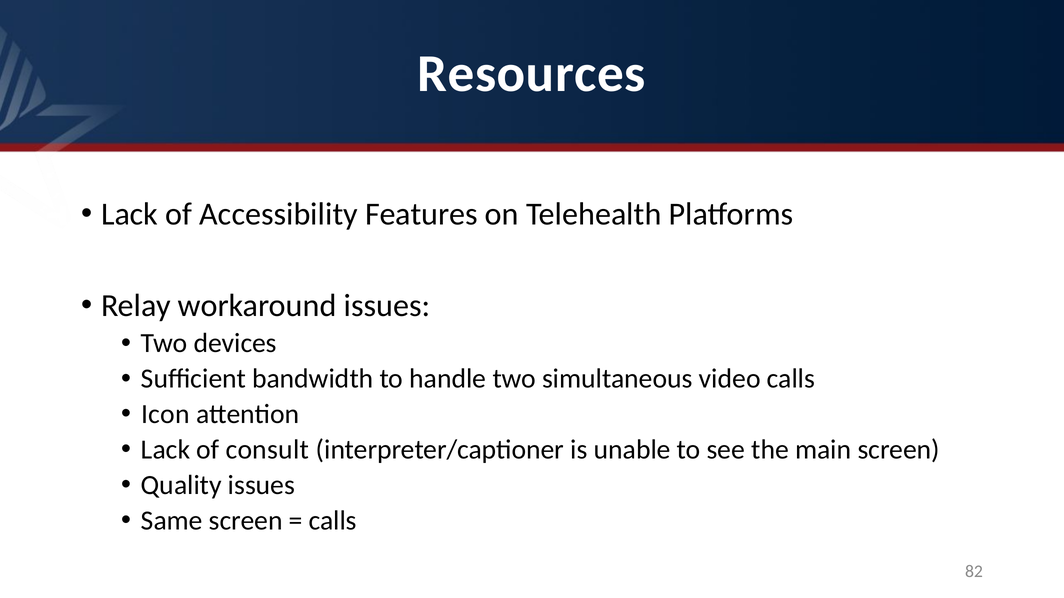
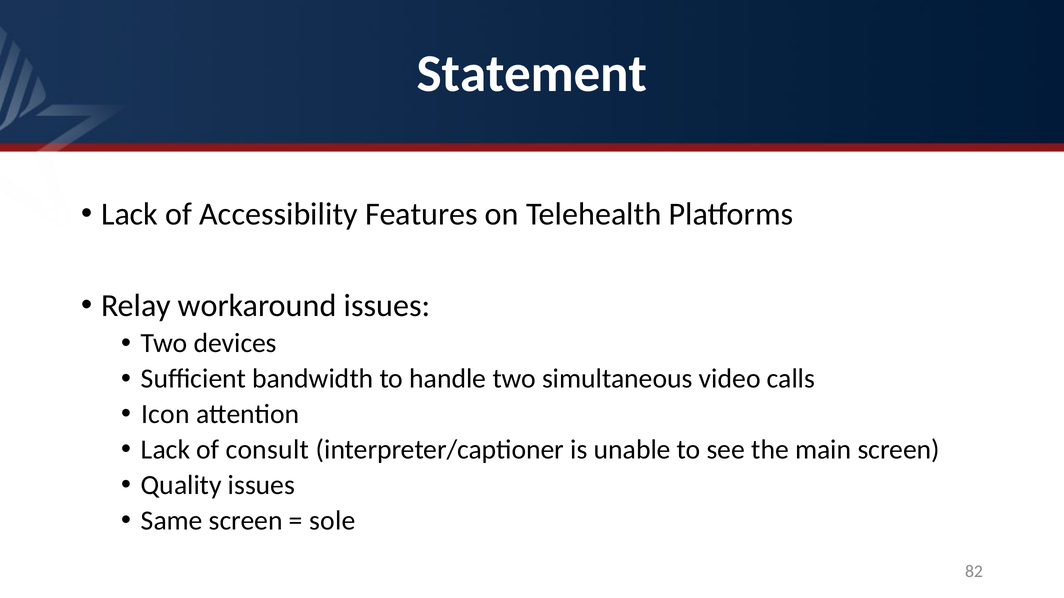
Resources: Resources -> Statement
calls at (333, 521): calls -> sole
